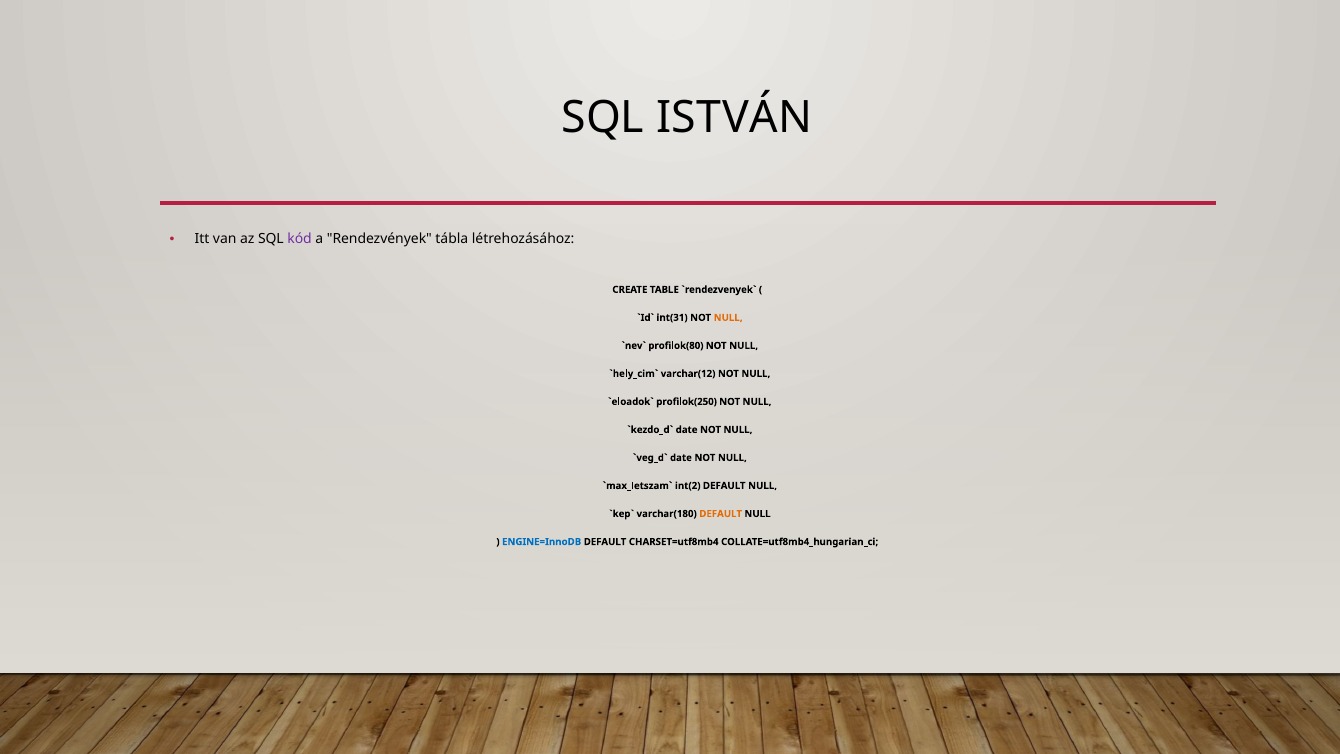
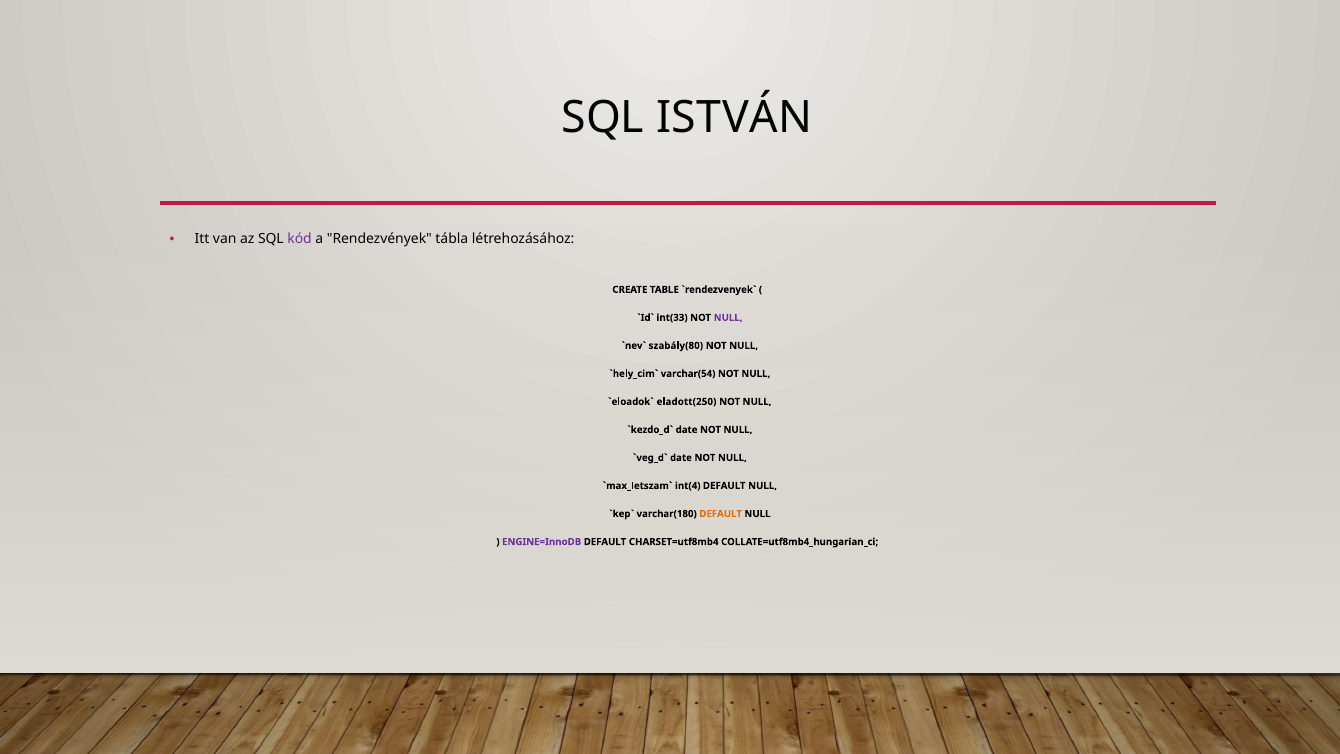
int(31: int(31 -> int(33
NULL at (728, 318) colour: orange -> purple
profilok(80: profilok(80 -> szabály(80
varchar(12: varchar(12 -> varchar(54
profilok(250: profilok(250 -> eladott(250
int(2: int(2 -> int(4
ENGINE=InnoDB colour: blue -> purple
